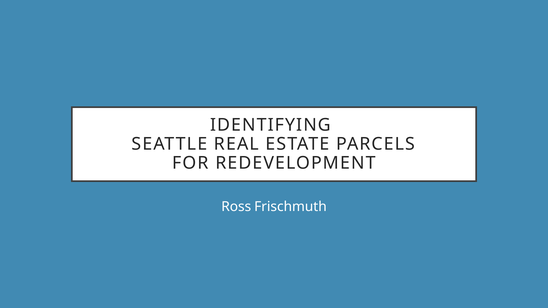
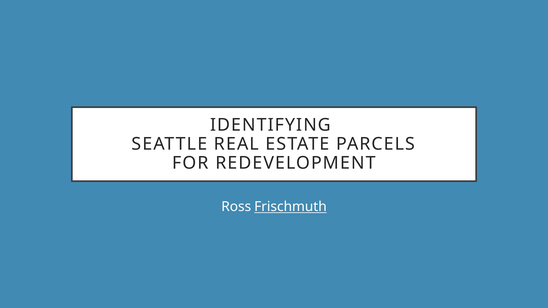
Frischmuth underline: none -> present
